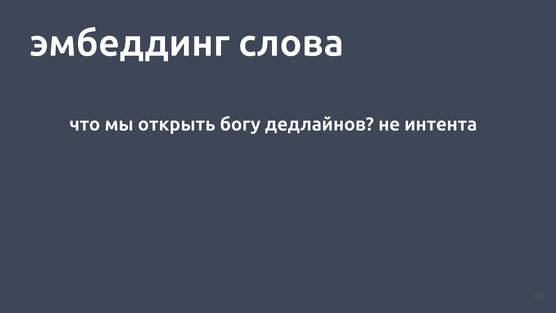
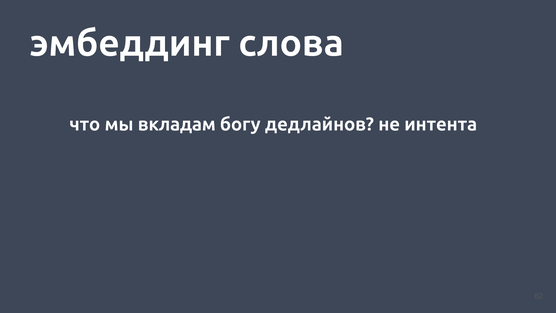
открыть: открыть -> вкладам
